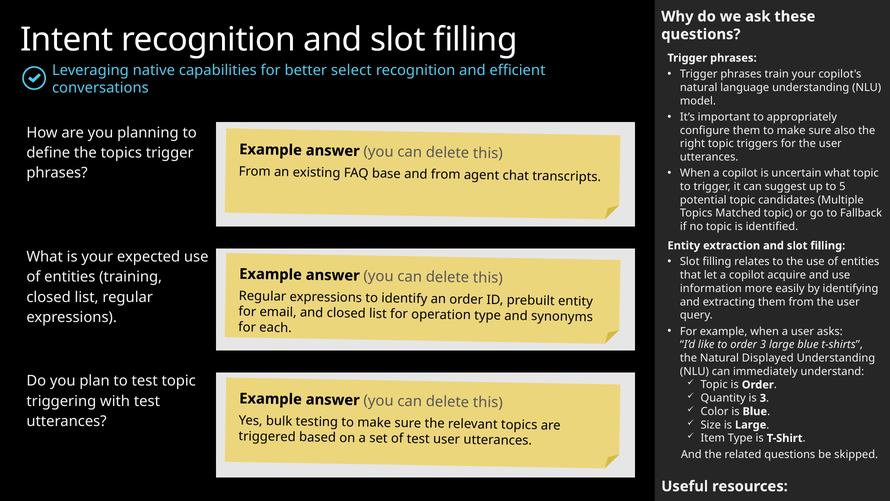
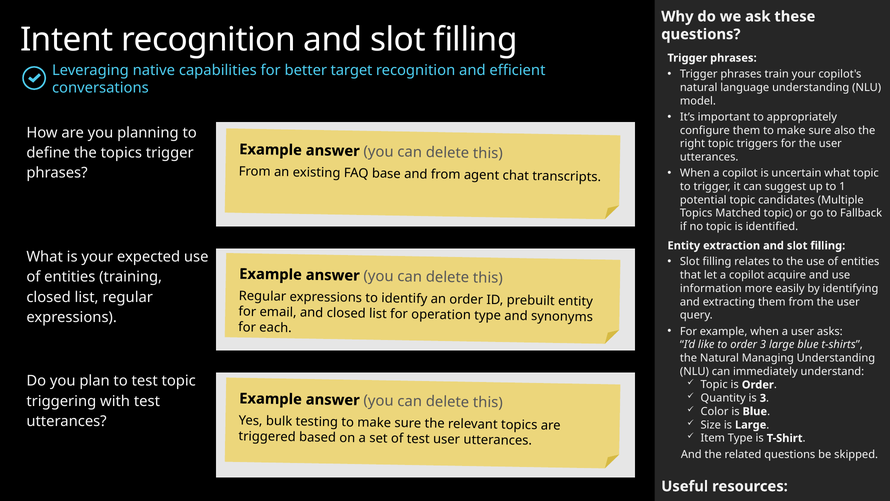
select: select -> target
5: 5 -> 1
Displayed: Displayed -> Managing
